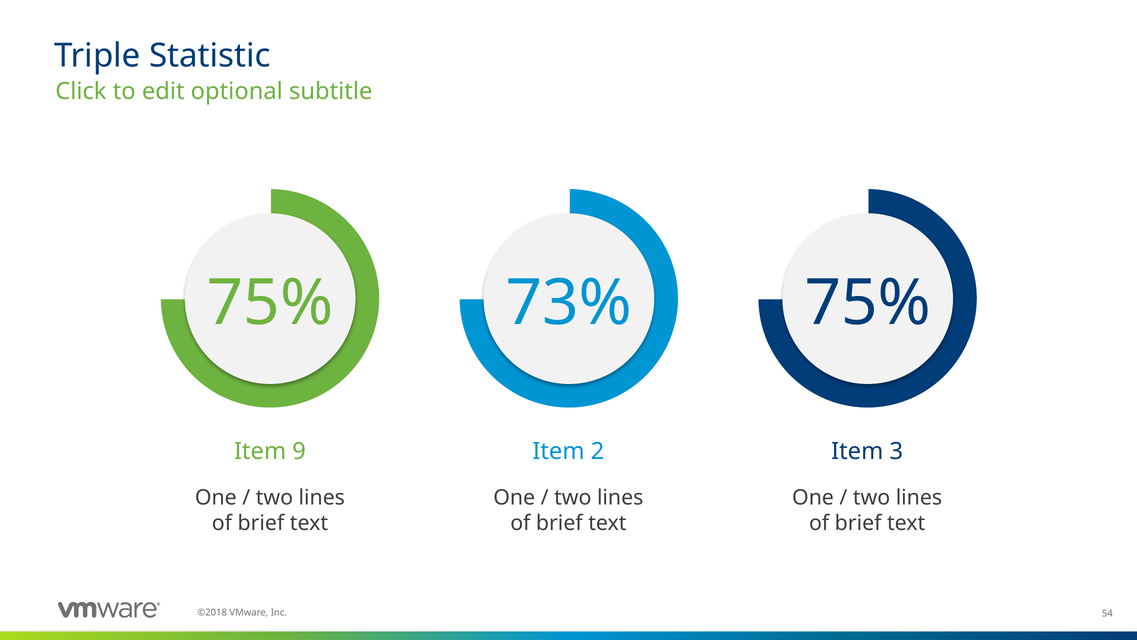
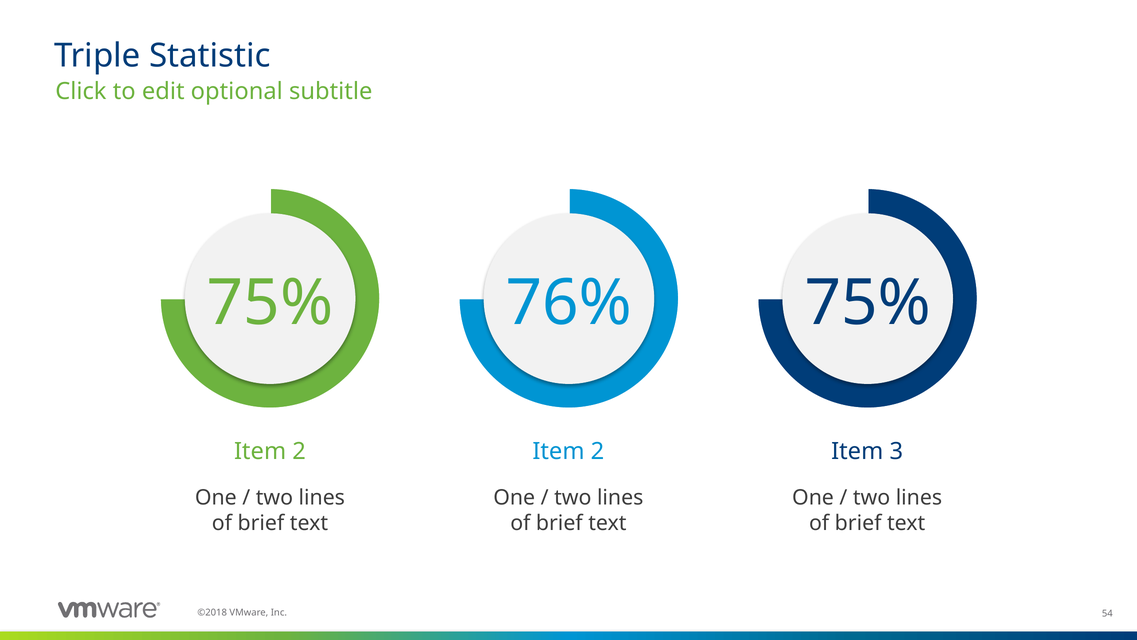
73%: 73% -> 76%
9 at (299, 451): 9 -> 2
